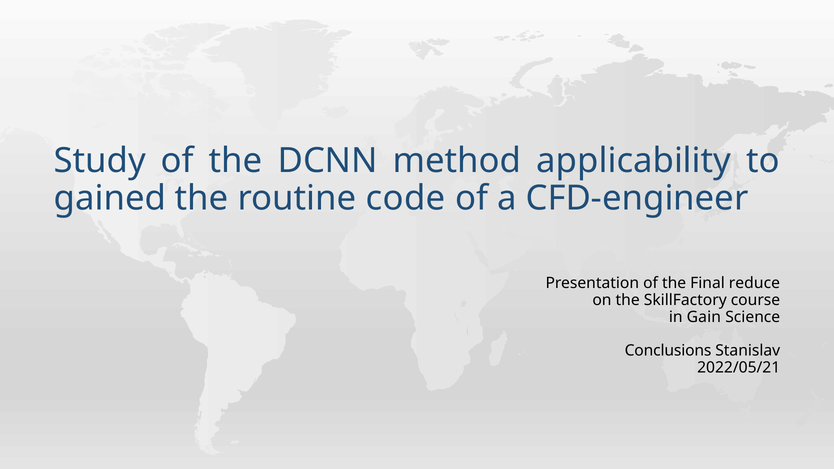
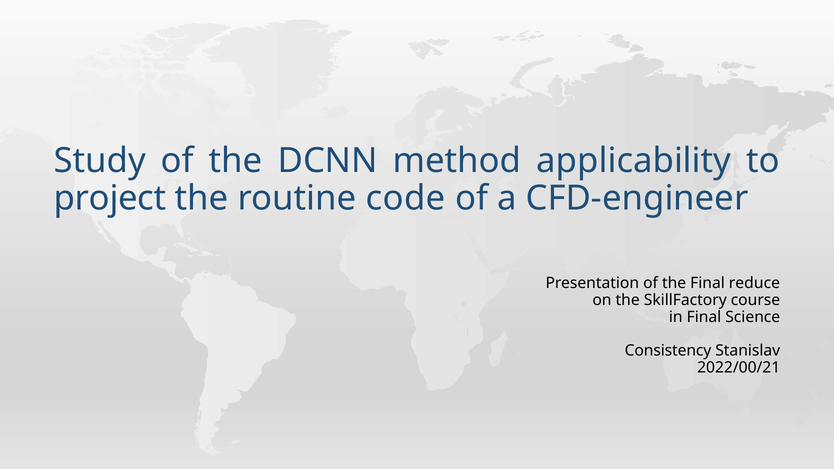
gained: gained -> project
in Gain: Gain -> Final
Conclusions: Conclusions -> Consistency
2022/05/21: 2022/05/21 -> 2022/00/21
